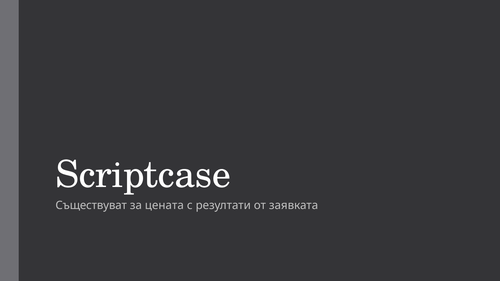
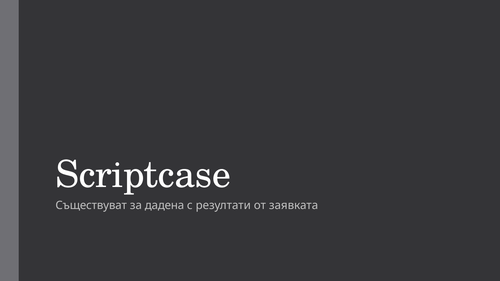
цената: цената -> дадена
